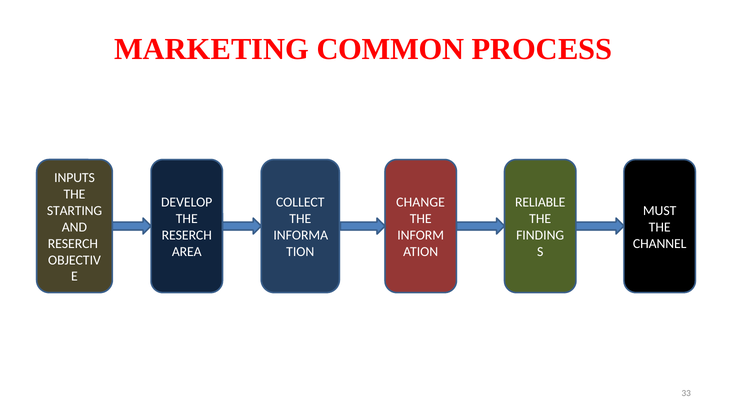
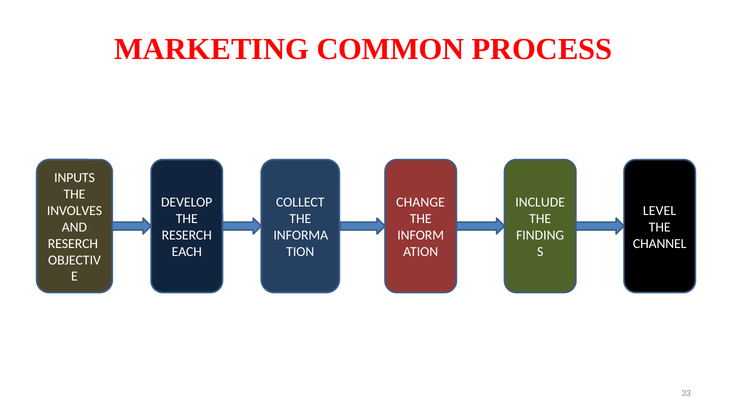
RELIABLE: RELIABLE -> INCLUDE
STARTING: STARTING -> INVOLVES
MUST: MUST -> LEVEL
AREA: AREA -> EACH
